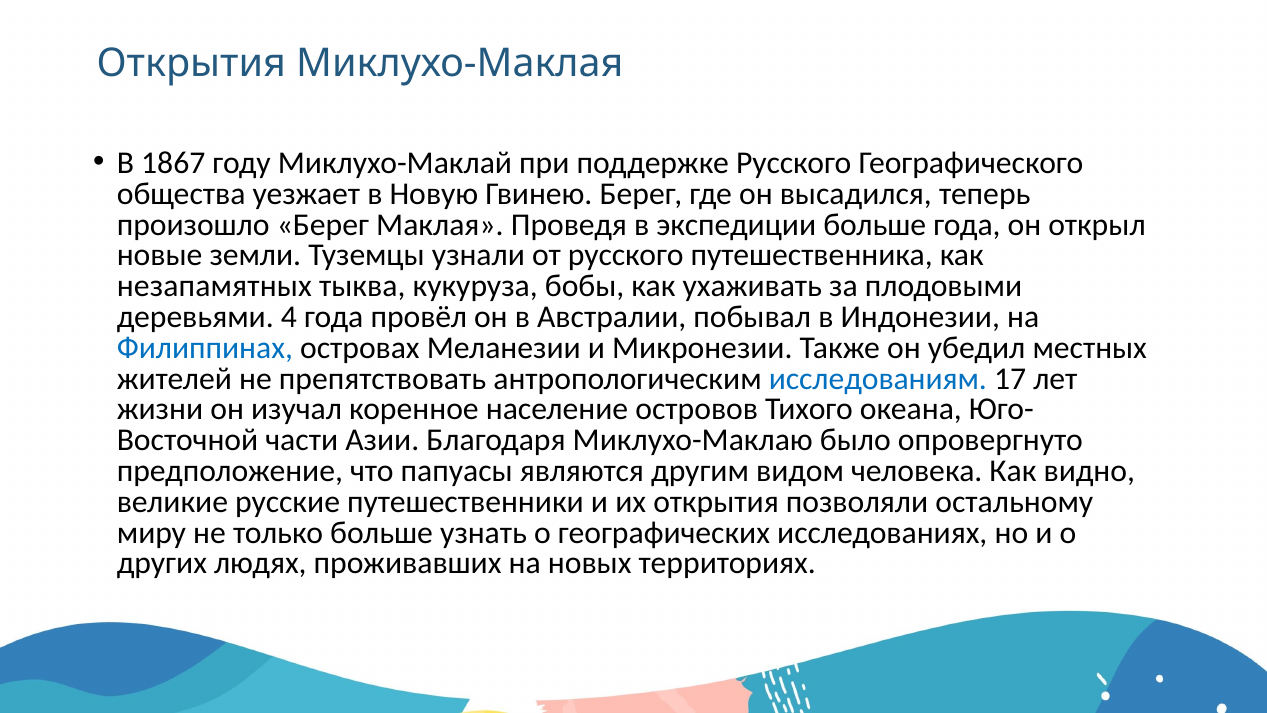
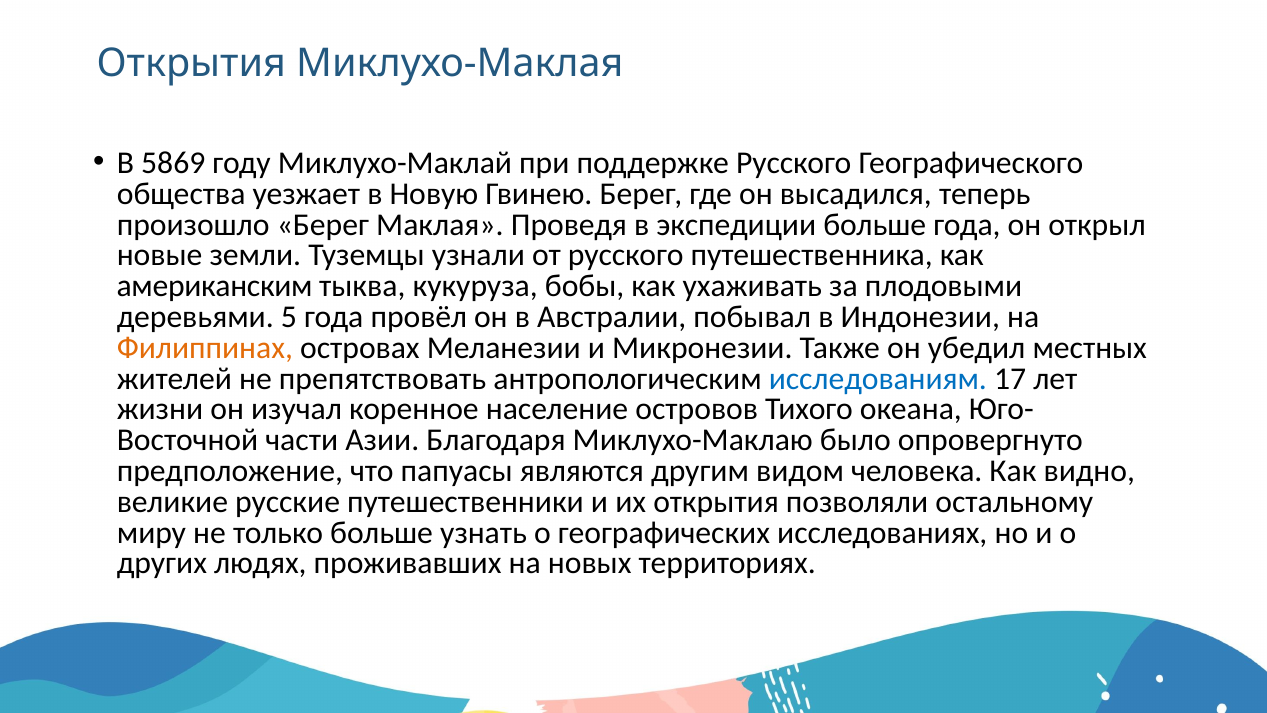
1867: 1867 -> 5869
незапамятных: незапамятных -> американским
4: 4 -> 5
Филиппинах colour: blue -> orange
